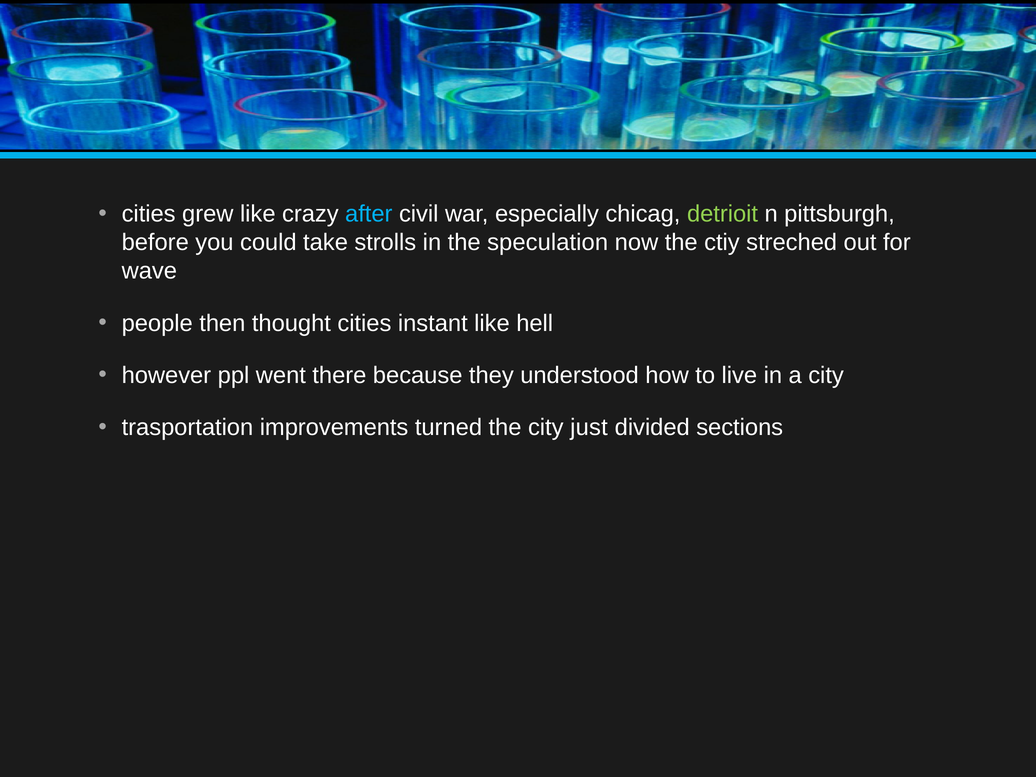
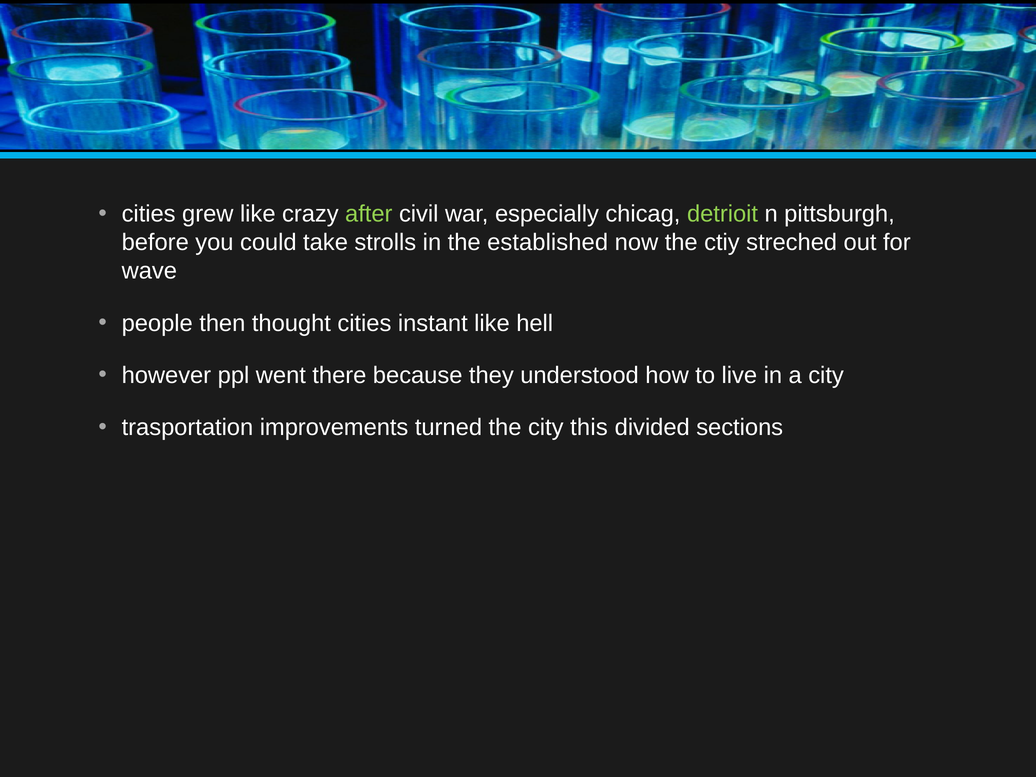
after colour: light blue -> light green
speculation: speculation -> established
just: just -> this
